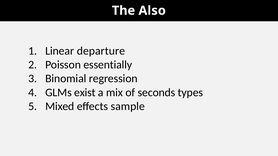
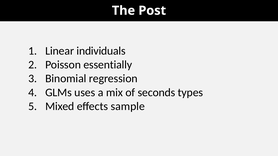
Also: Also -> Post
departure: departure -> individuals
exist: exist -> uses
